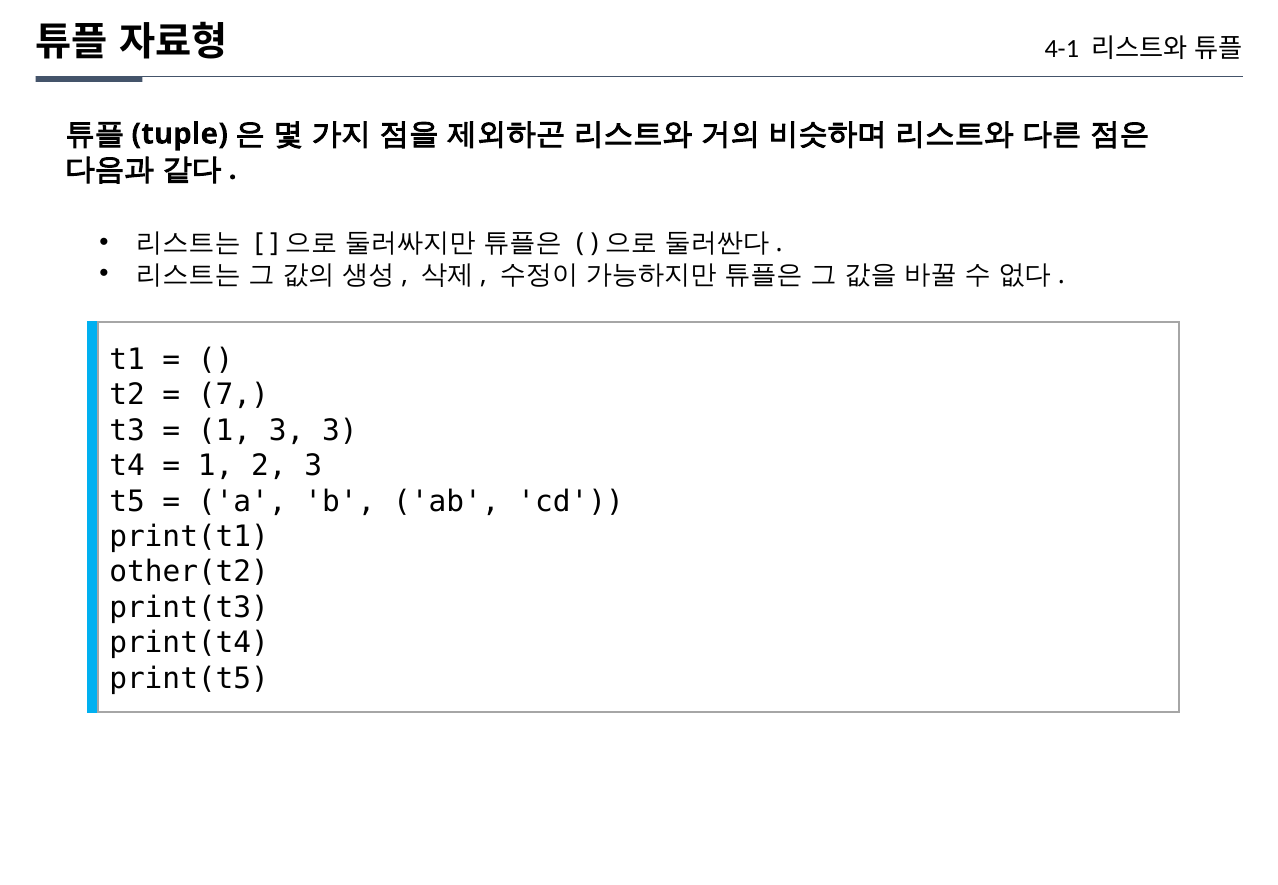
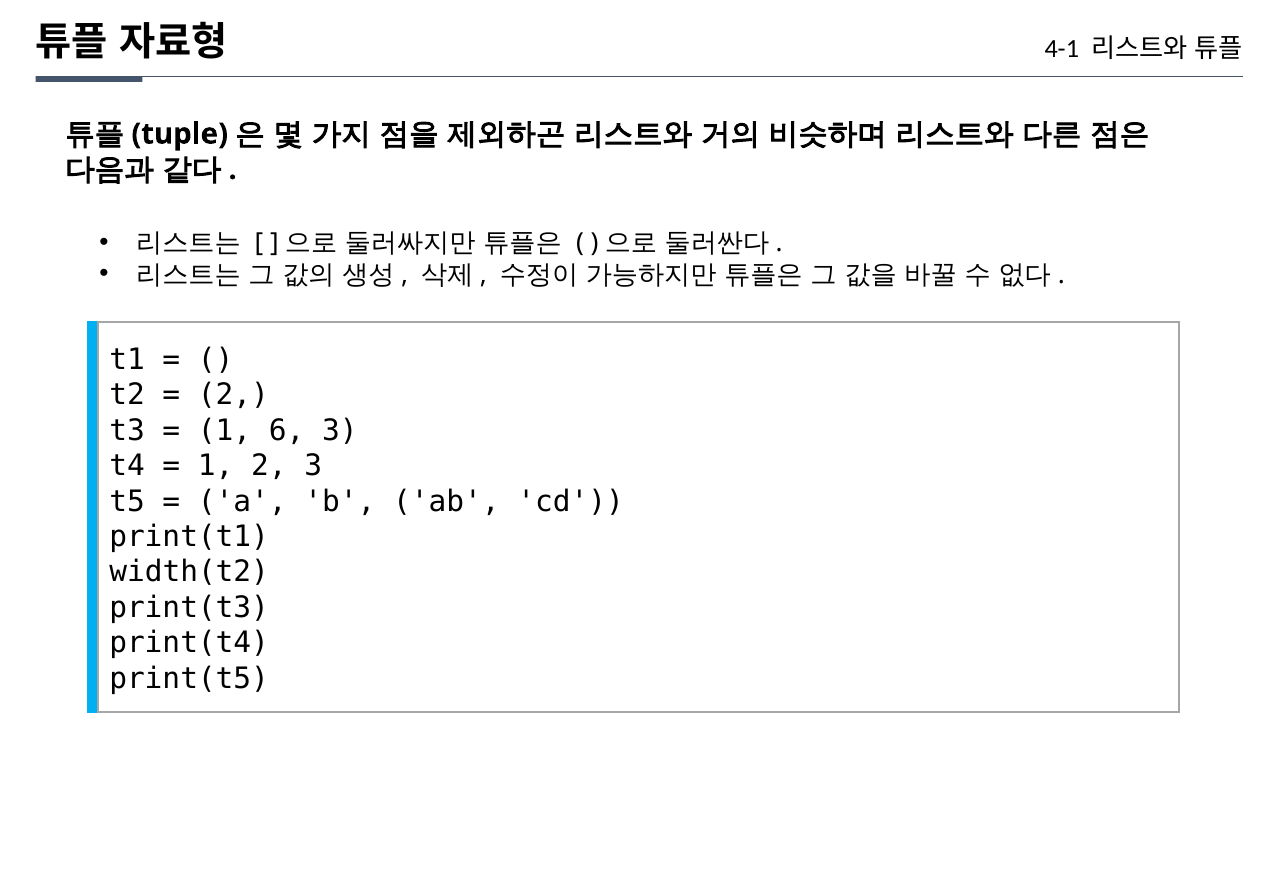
7 at (233, 395): 7 -> 2
1 3: 3 -> 6
other(t2: other(t2 -> width(t2
